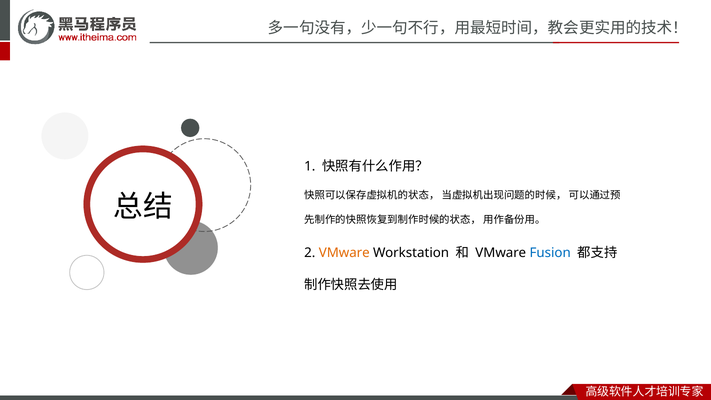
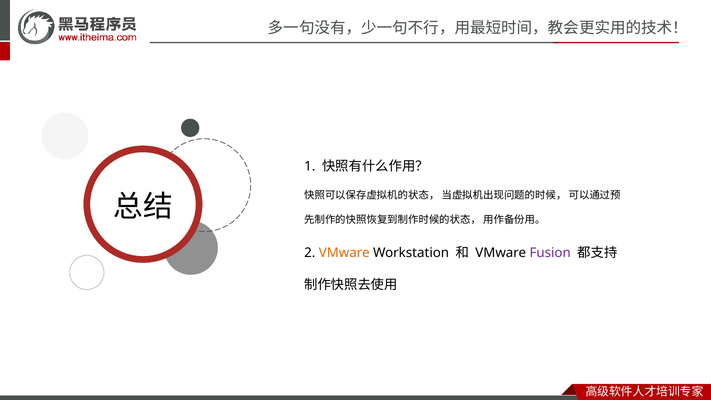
Fusion colour: blue -> purple
